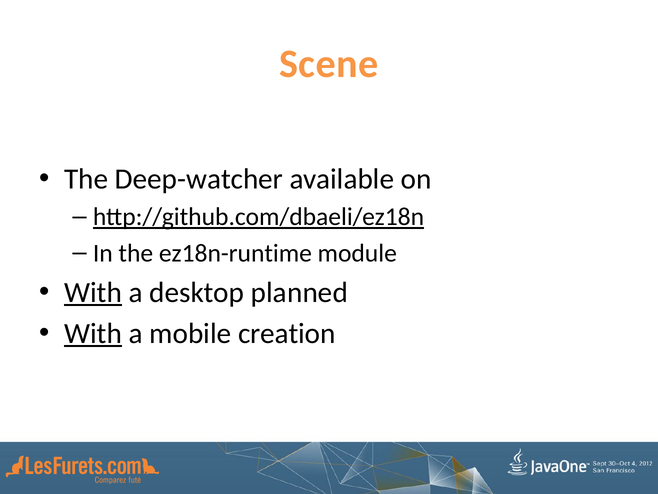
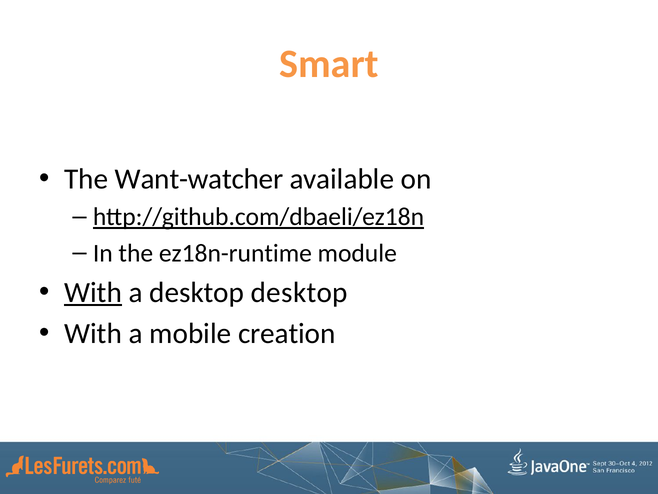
Scene: Scene -> Smart
Deep-watcher: Deep-watcher -> Want-watcher
desktop planned: planned -> desktop
With at (93, 333) underline: present -> none
